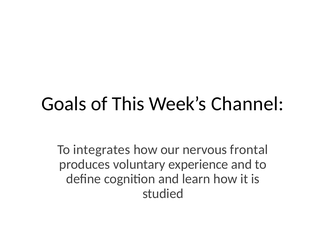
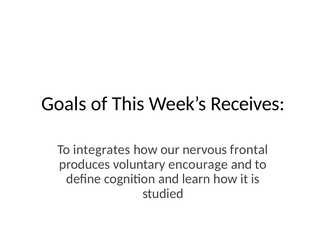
Channel: Channel -> Receives
experience: experience -> encourage
